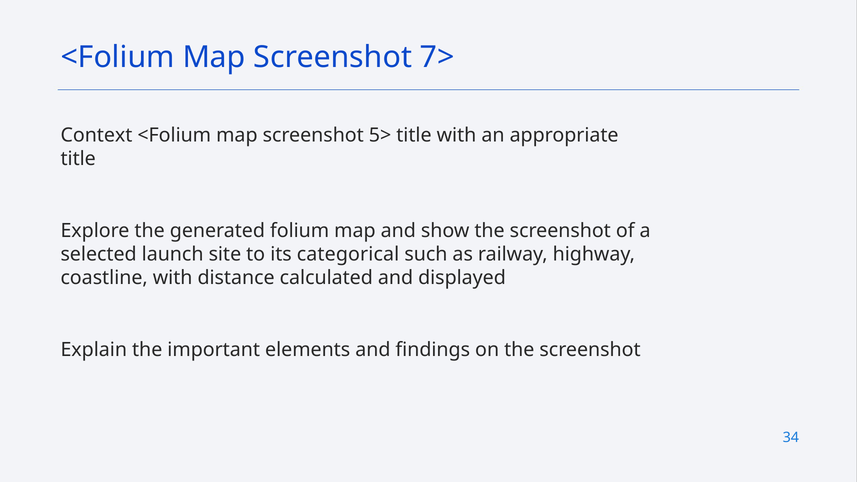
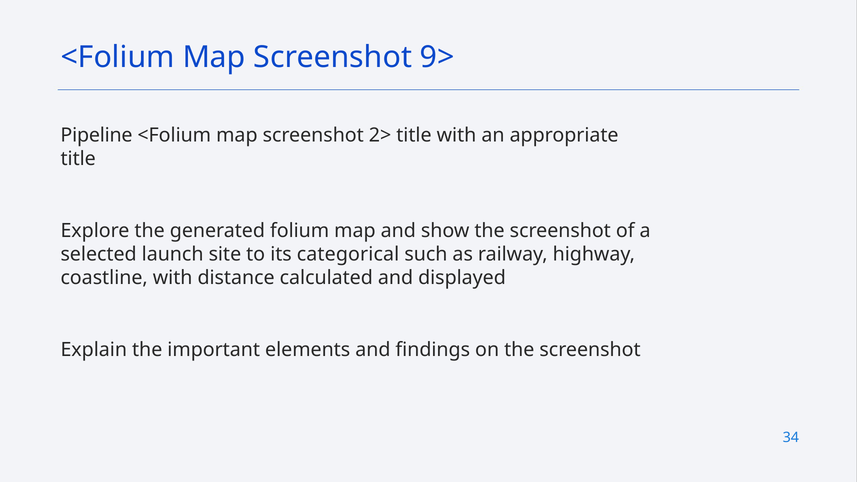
7>: 7> -> 9>
Context: Context -> Pipeline
5>: 5> -> 2>
